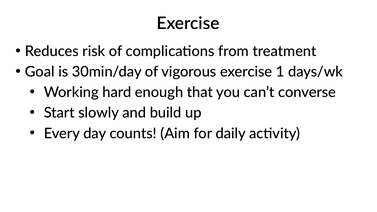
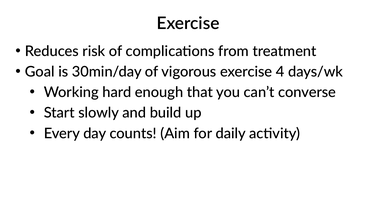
1: 1 -> 4
